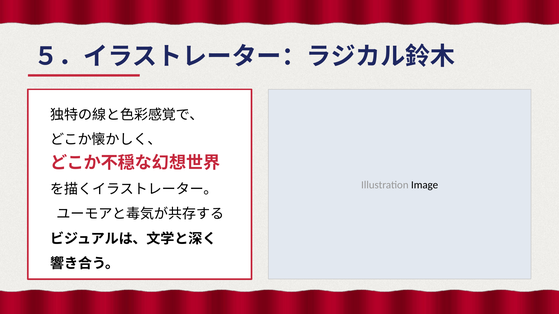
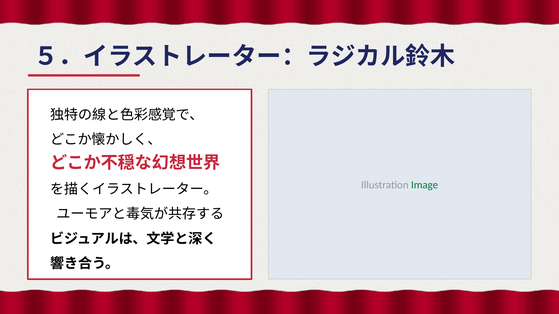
Image colour: black -> green
